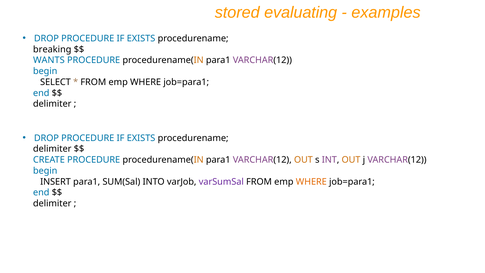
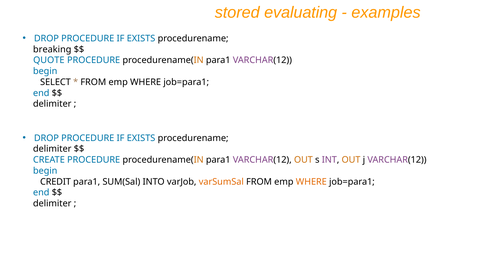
WANTS: WANTS -> QUOTE
INSERT: INSERT -> CREDIT
varSumSal colour: purple -> orange
